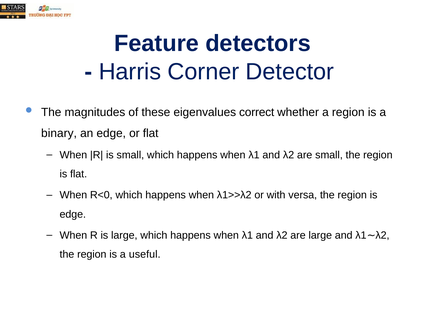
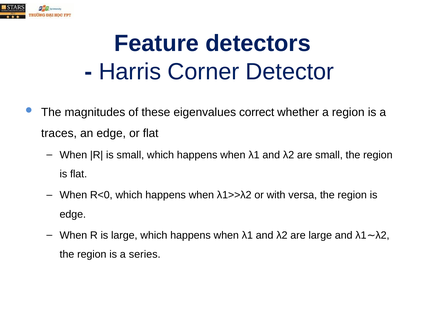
binary: binary -> traces
useful: useful -> series
